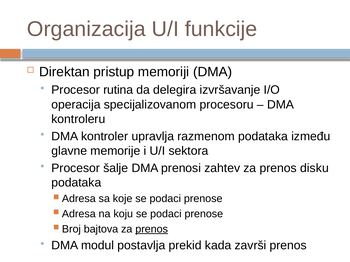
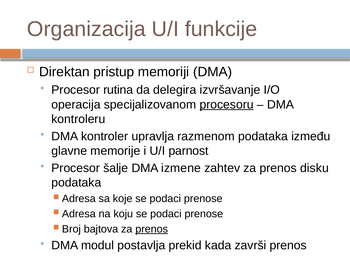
procesoru underline: none -> present
sektora: sektora -> parnost
prenosi: prenosi -> izmene
